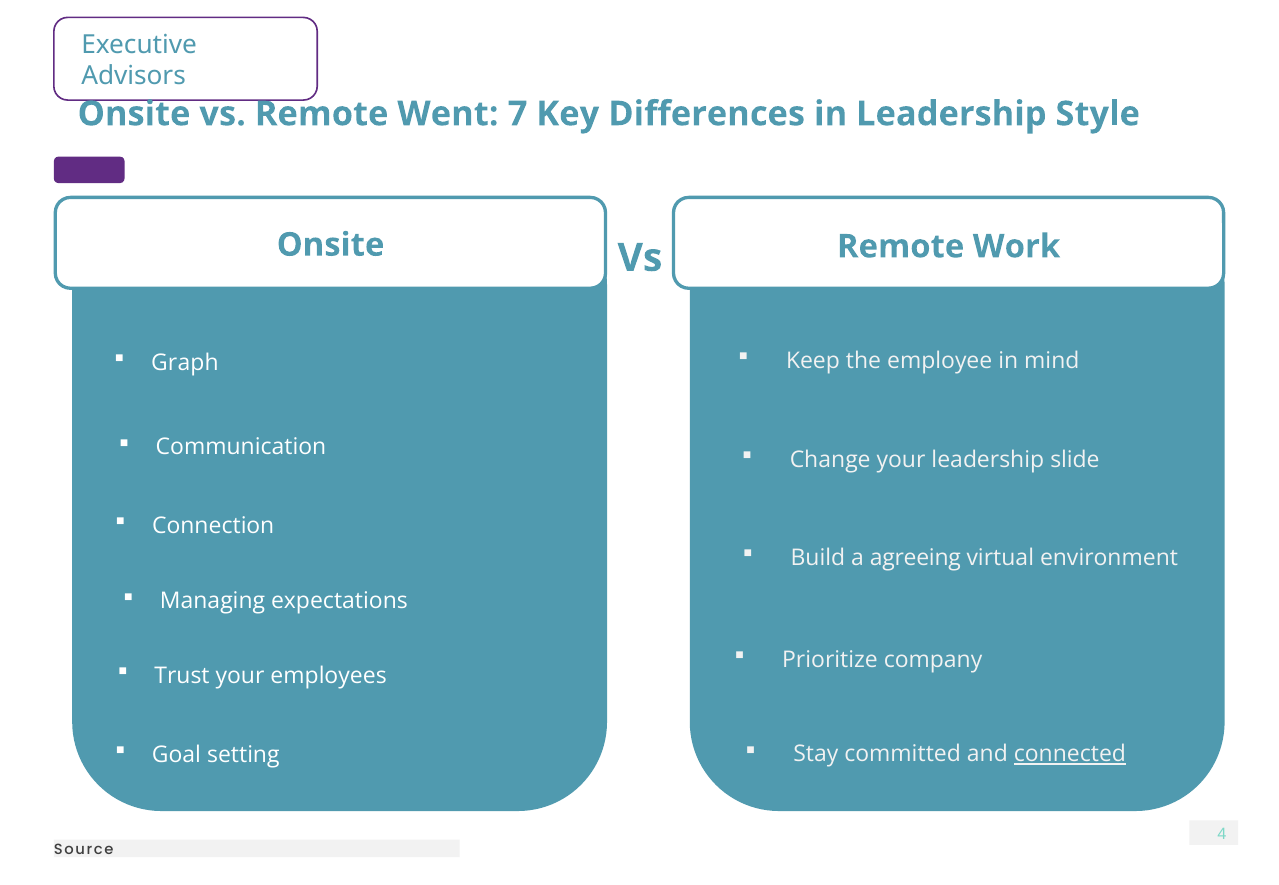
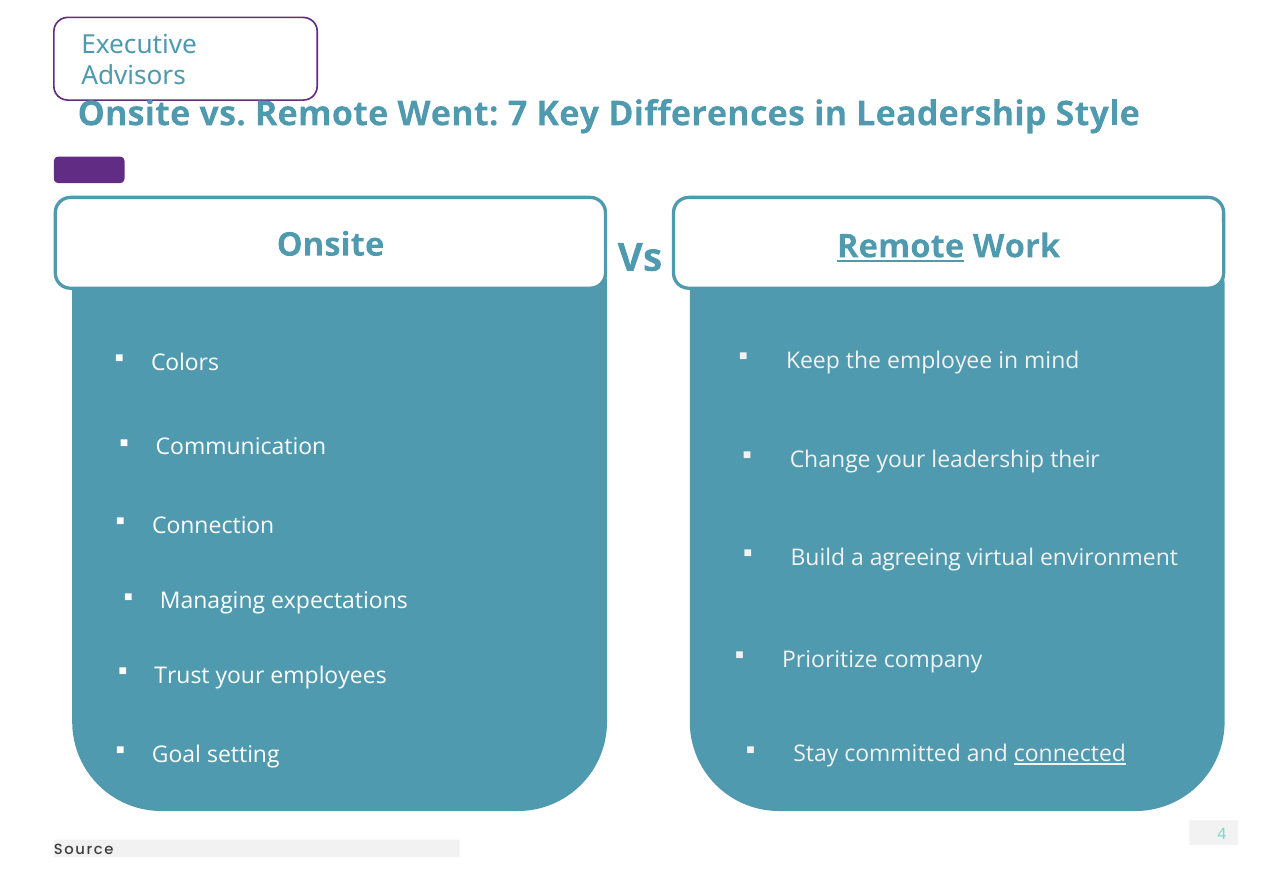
Remote at (901, 247) underline: none -> present
Graph: Graph -> Colors
slide: slide -> their
